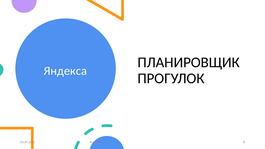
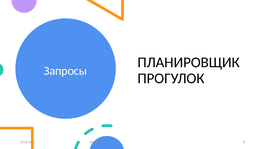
Яндекса: Яндекса -> Запросы
